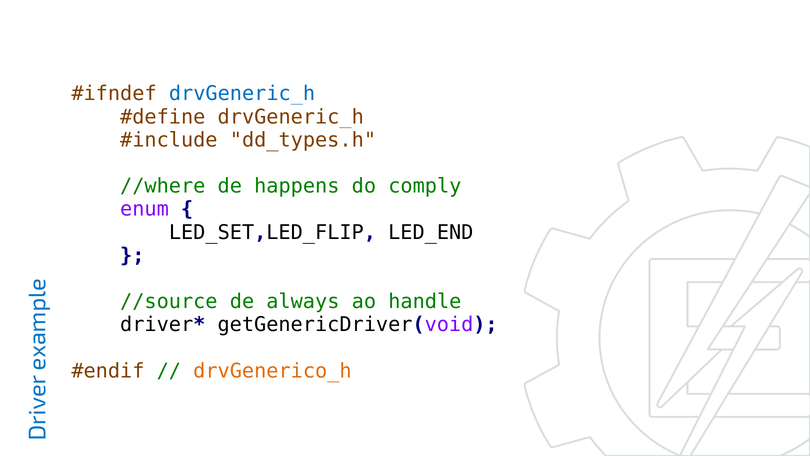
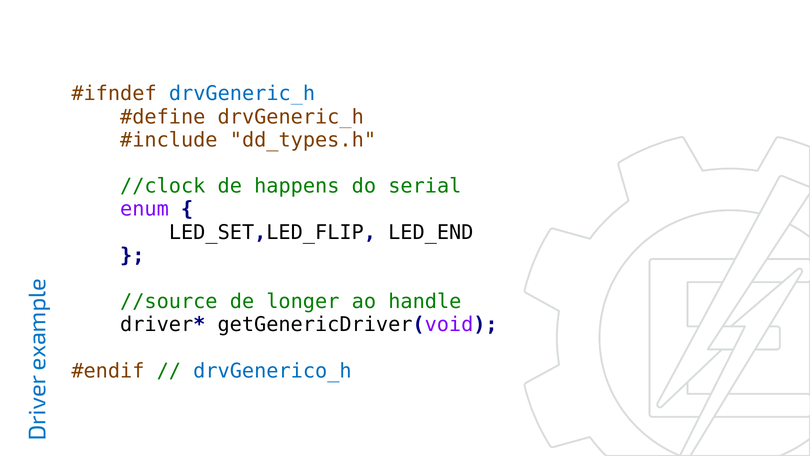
//where: //where -> //clock
comply: comply -> serial
always: always -> longer
drvGenerico_h colour: orange -> blue
